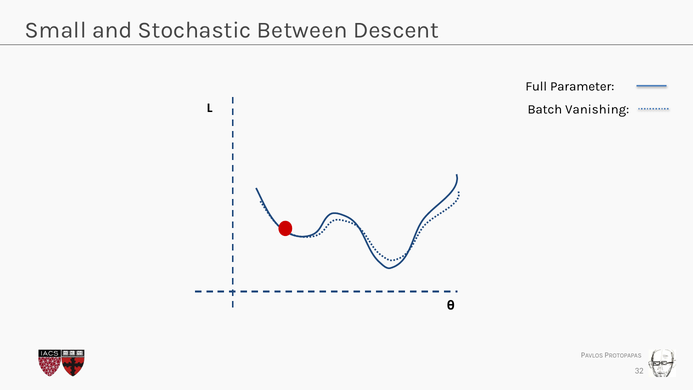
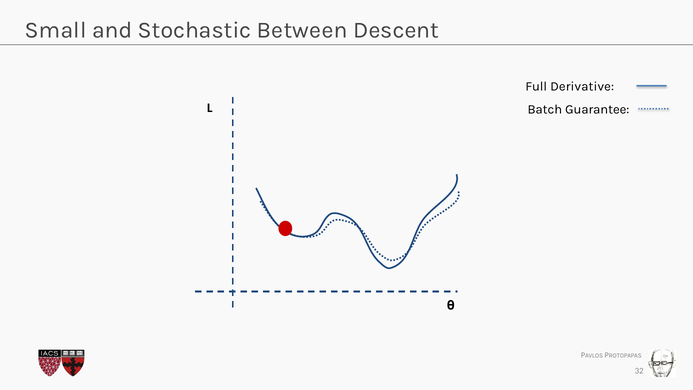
Parameter: Parameter -> Derivative
Vanishing: Vanishing -> Guarantee
